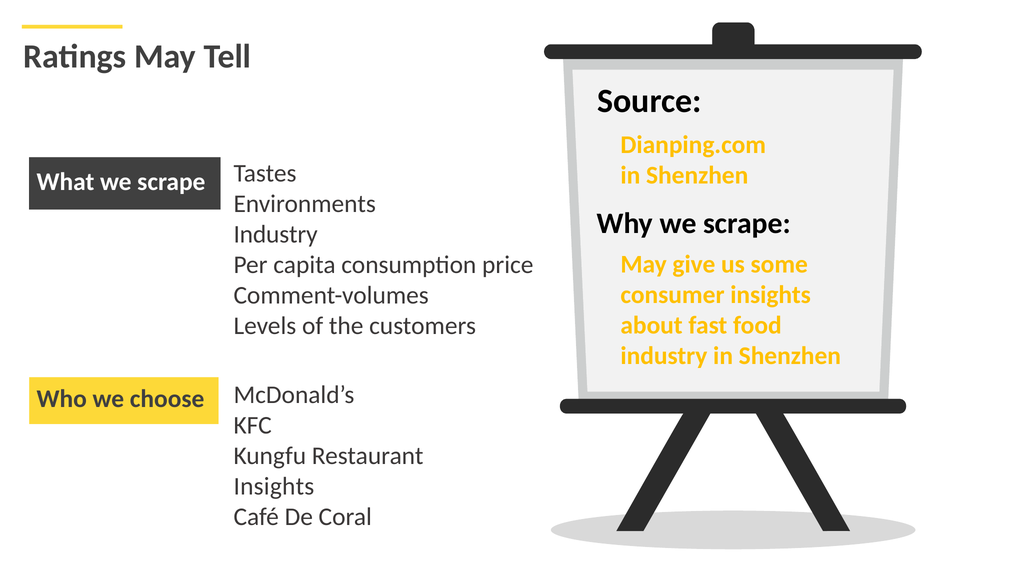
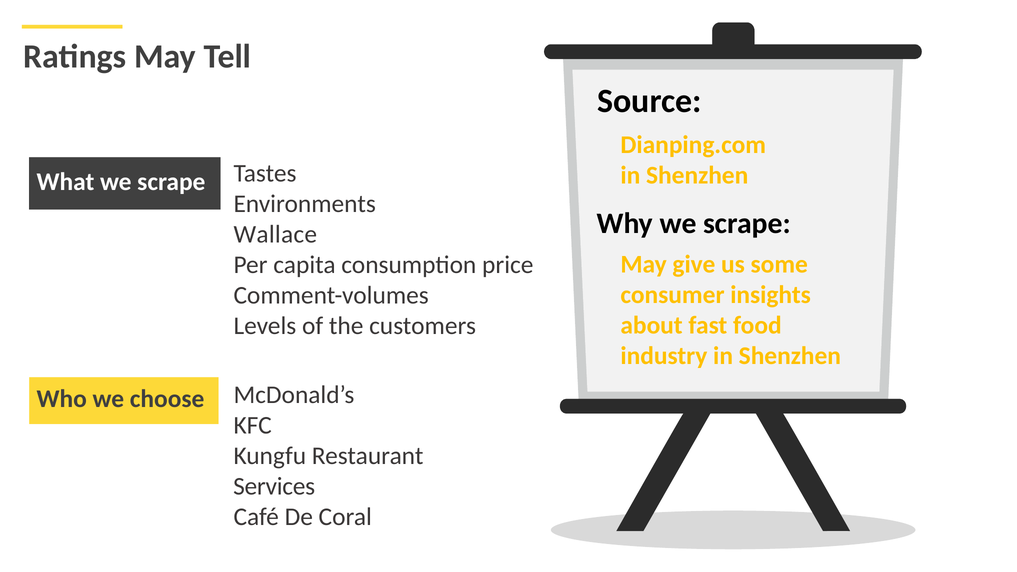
Industry at (276, 235): Industry -> Wallace
Insights at (274, 486): Insights -> Services
